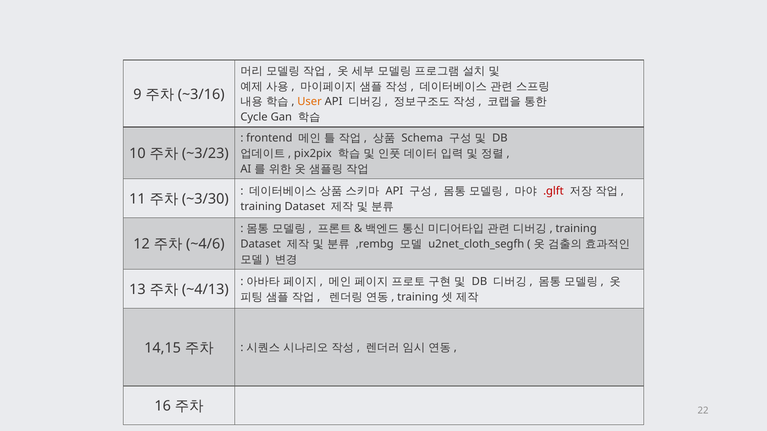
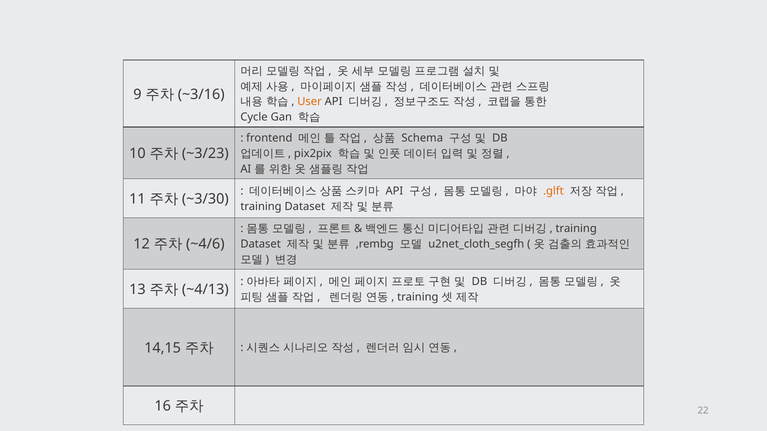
.glft colour: red -> orange
